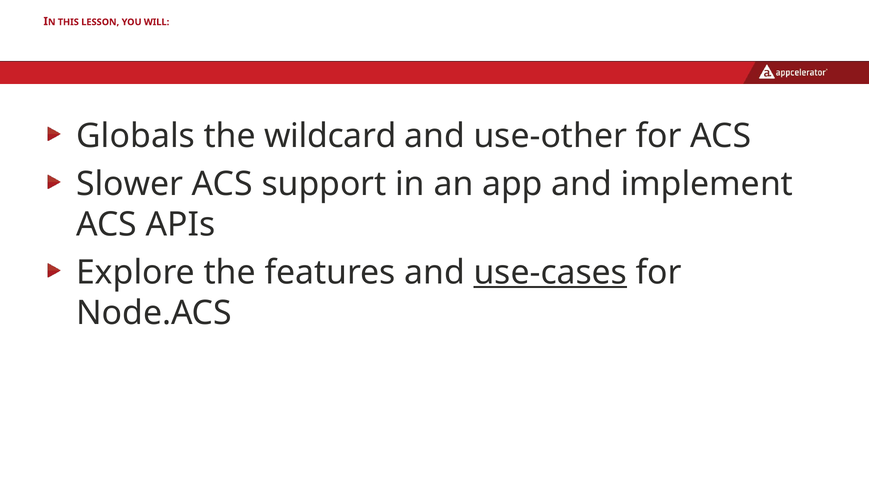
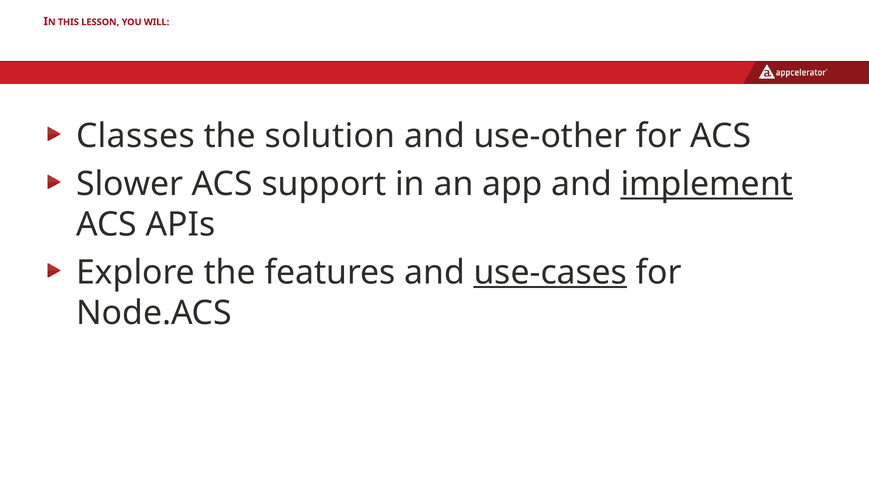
Globals: Globals -> Classes
wildcard: wildcard -> solution
implement underline: none -> present
